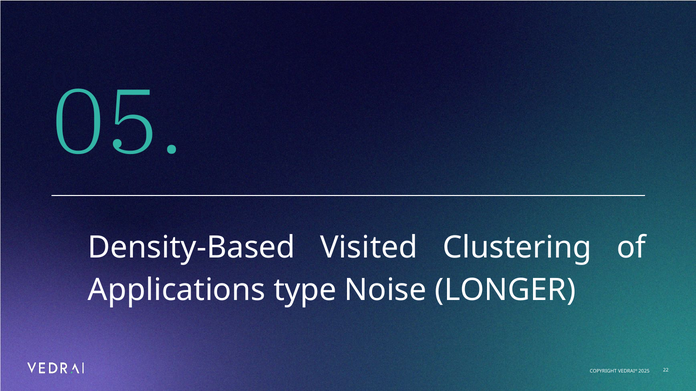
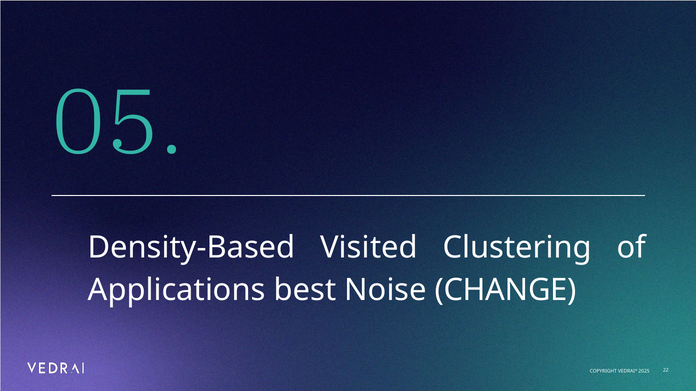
type: type -> best
LONGER: LONGER -> CHANGE
